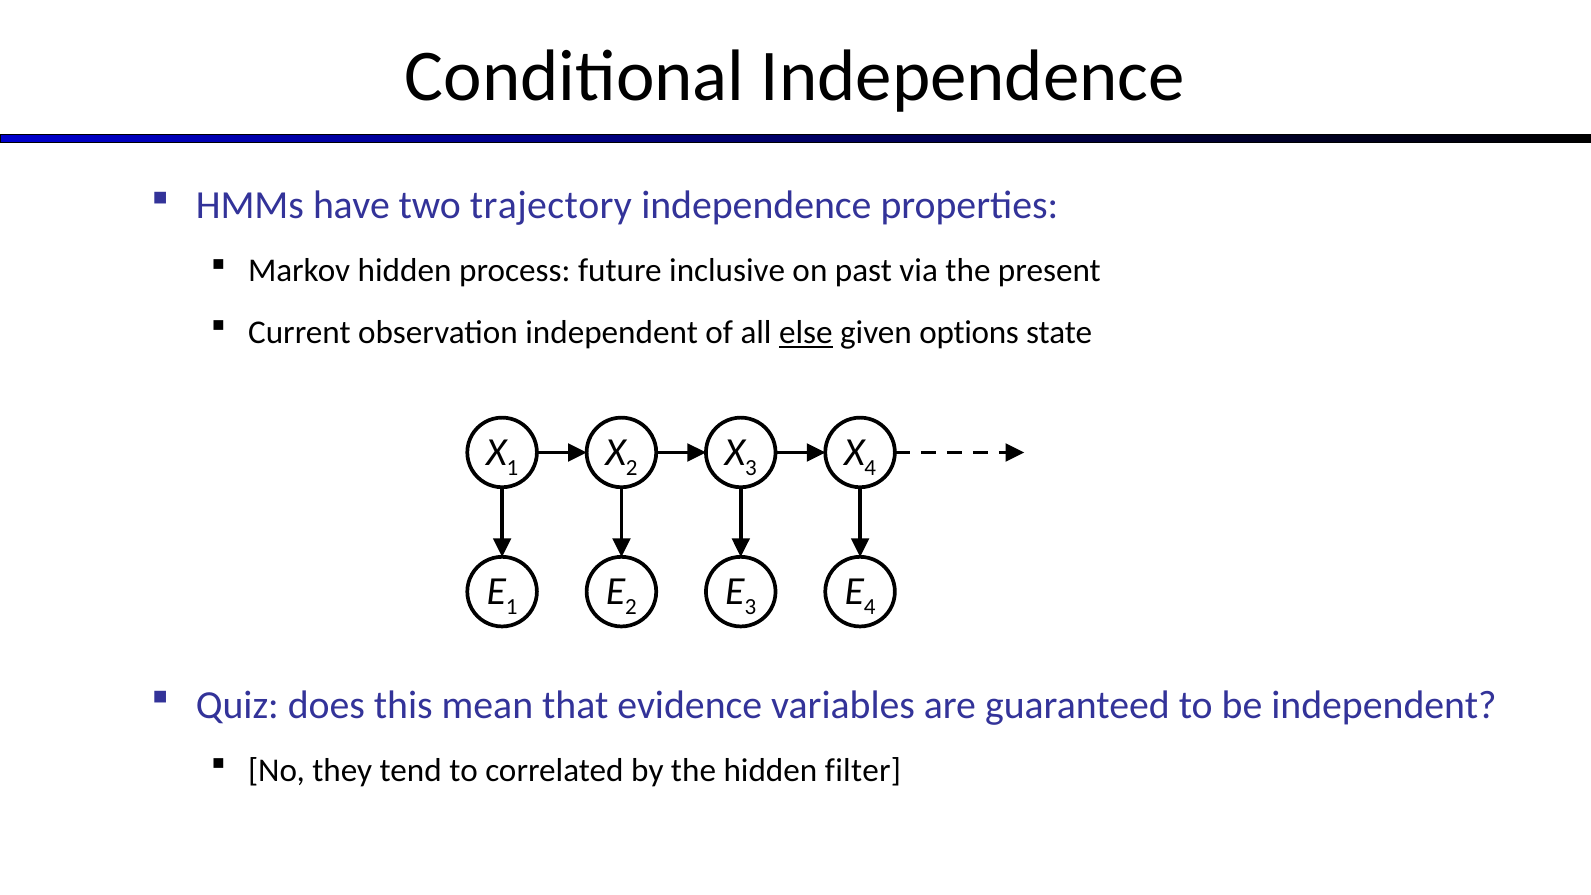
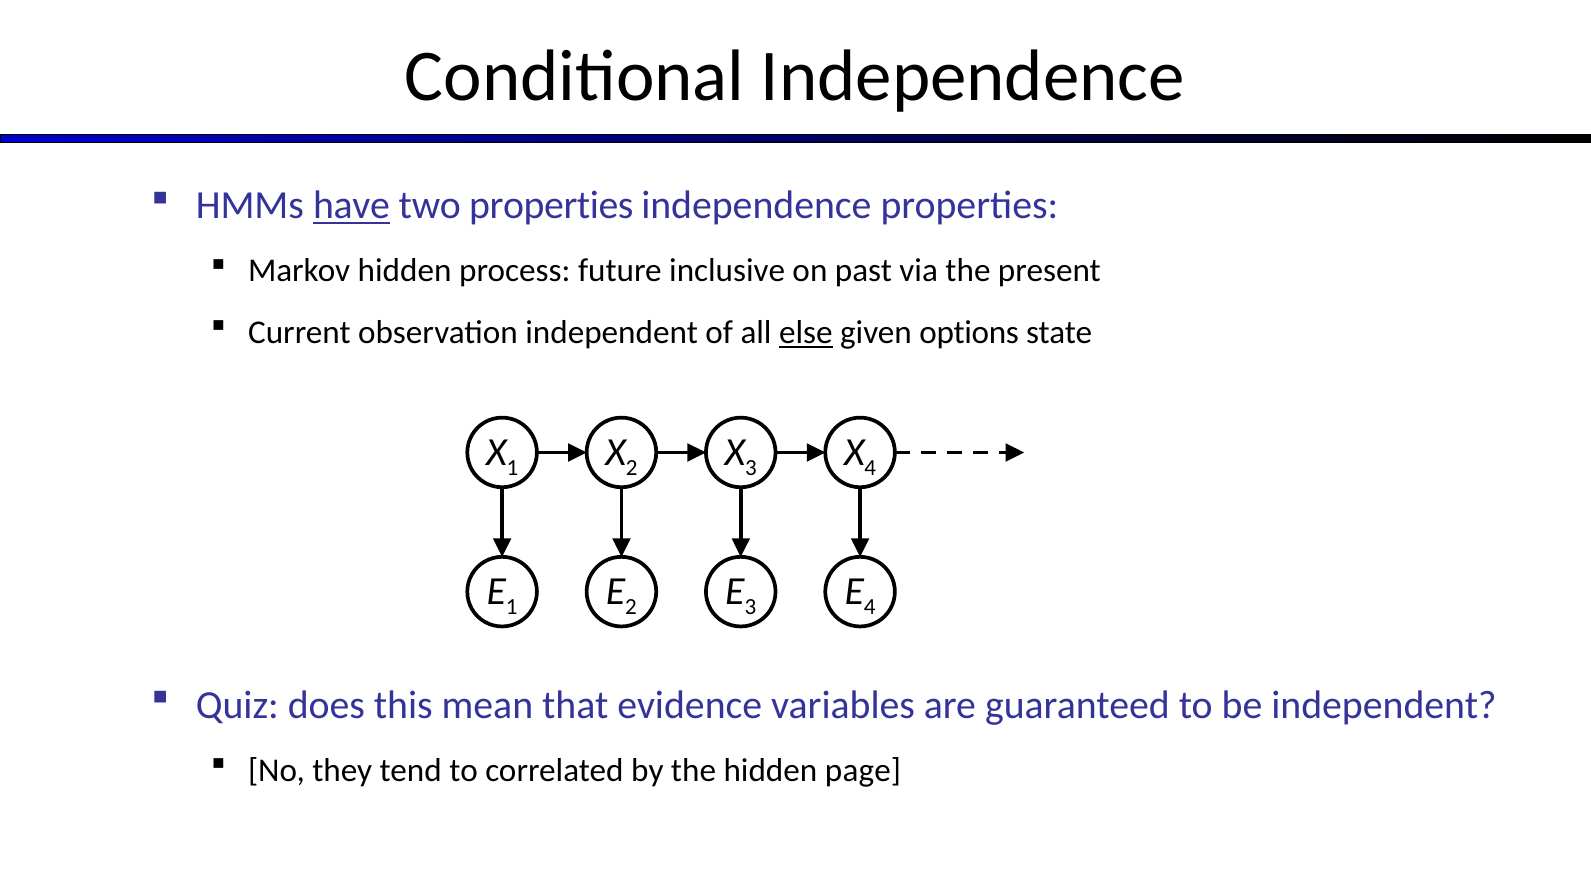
have underline: none -> present
two trajectory: trajectory -> properties
filter: filter -> page
